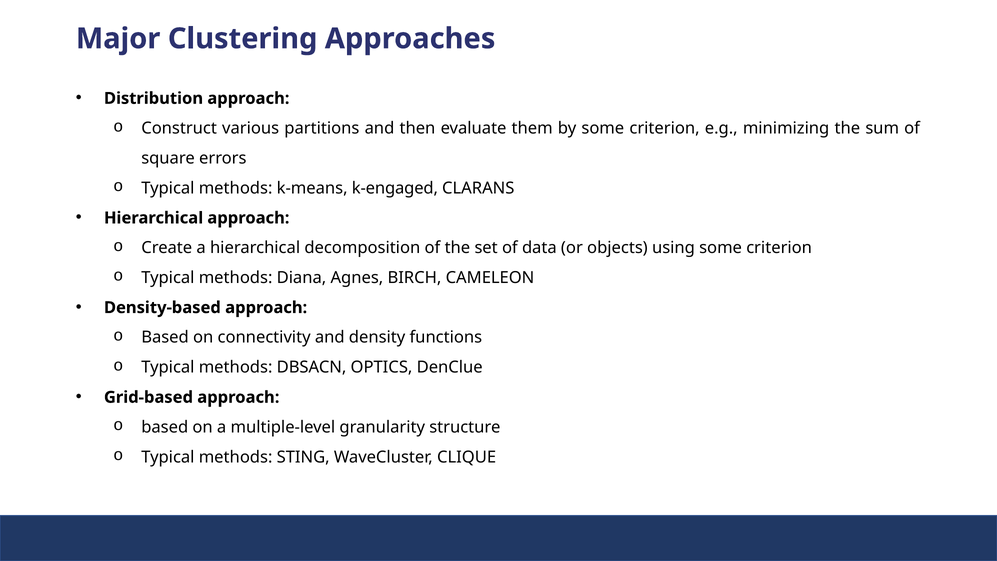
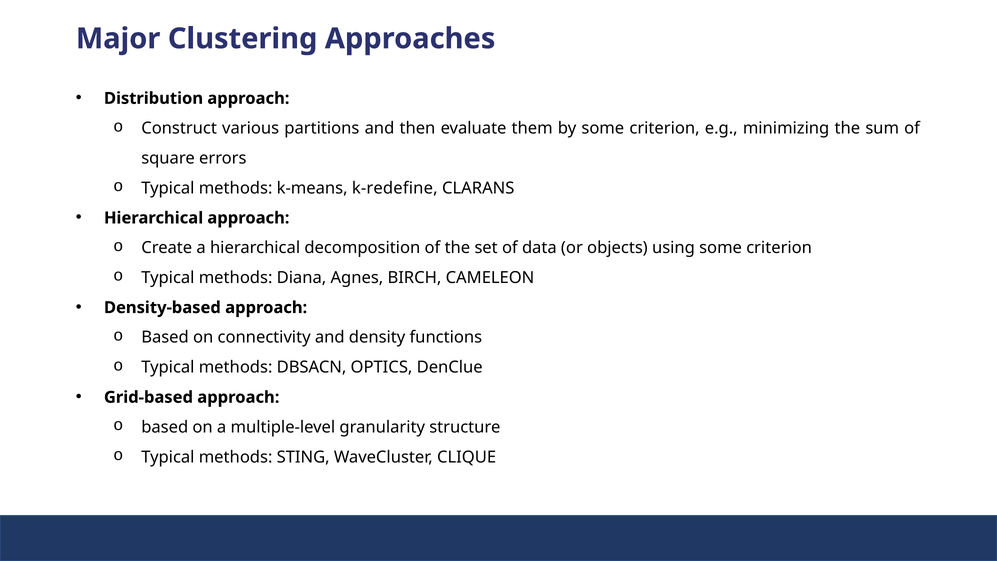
k-engaged: k-engaged -> k-redefine
